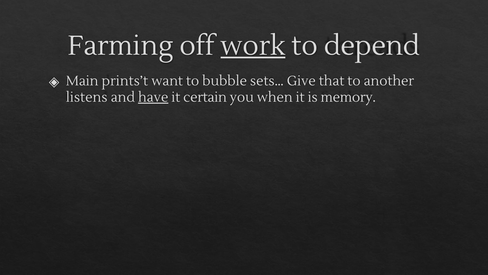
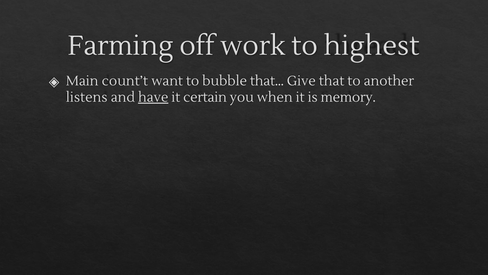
work underline: present -> none
depend: depend -> highest
prints’t: prints’t -> count’t
sets…: sets… -> that…
